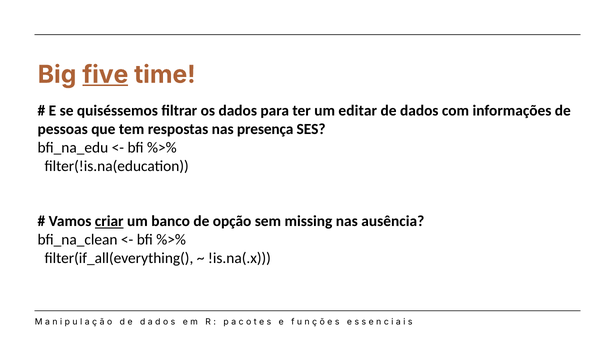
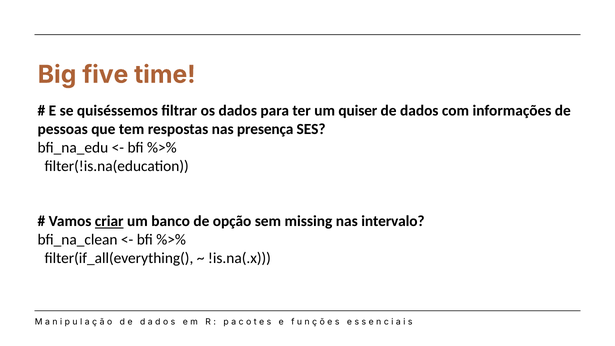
five underline: present -> none
editar: editar -> quiser
ausência: ausência -> intervalo
